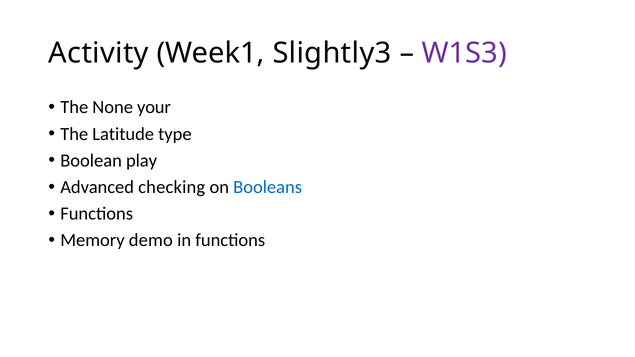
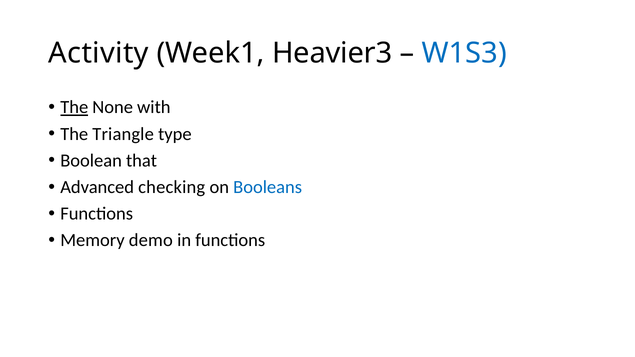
Slightly3: Slightly3 -> Heavier3
W1S3 colour: purple -> blue
The at (74, 107) underline: none -> present
your: your -> with
Latitude: Latitude -> Triangle
play: play -> that
